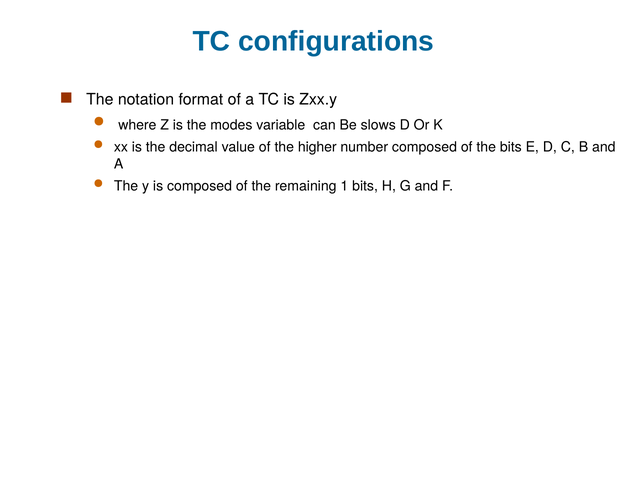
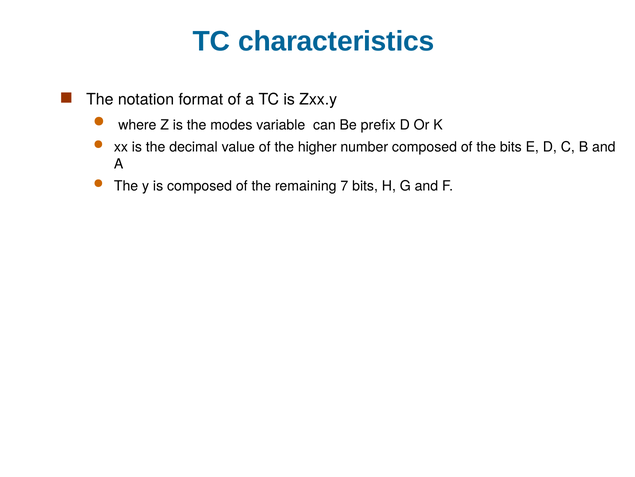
configurations: configurations -> characteristics
slows: slows -> prefix
1: 1 -> 7
